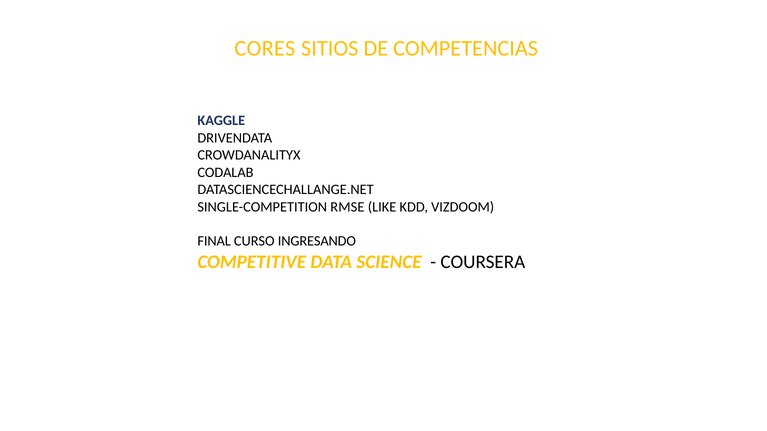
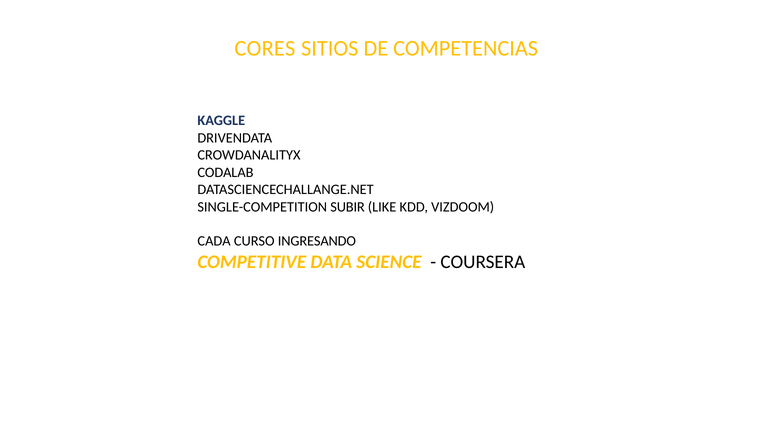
RMSE: RMSE -> SUBIR
FINAL: FINAL -> CADA
